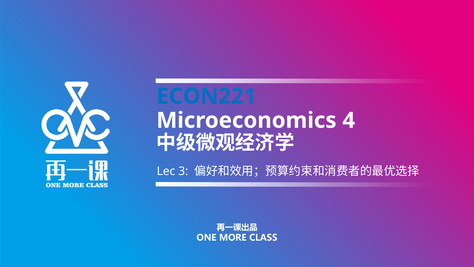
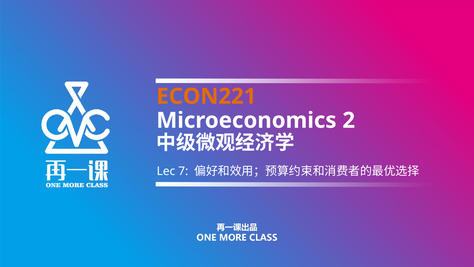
ECON221 colour: blue -> orange
4: 4 -> 2
3: 3 -> 7
